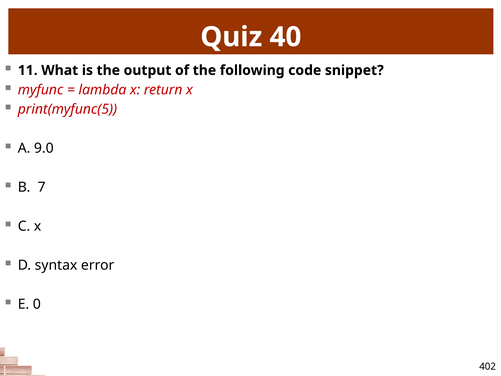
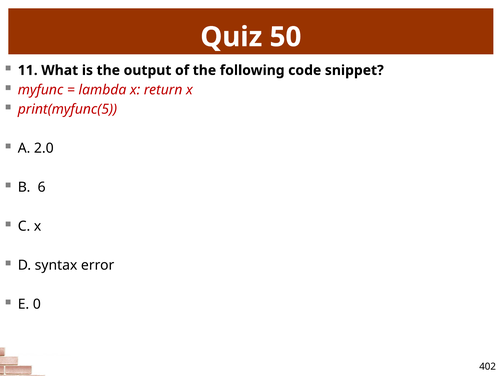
40: 40 -> 50
9.0: 9.0 -> 2.0
7: 7 -> 6
